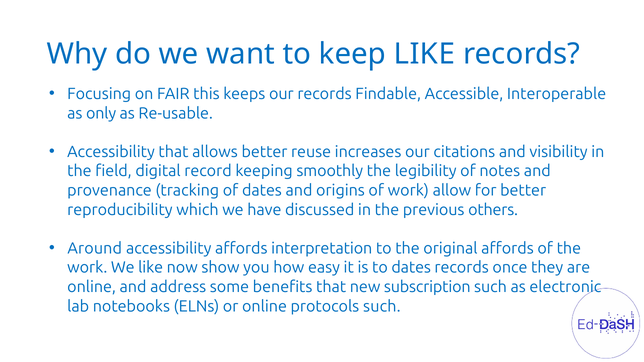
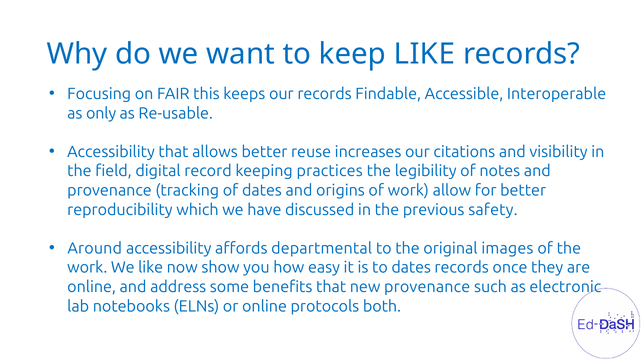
smoothly: smoothly -> practices
others: others -> safety
interpretation: interpretation -> departmental
original affords: affords -> images
new subscription: subscription -> provenance
protocols such: such -> both
